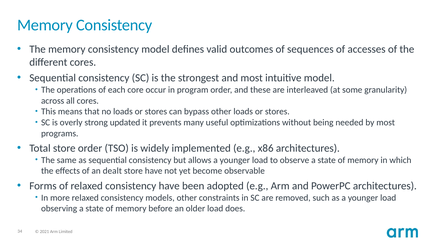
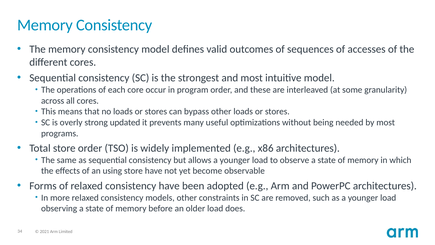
dealt: dealt -> using
